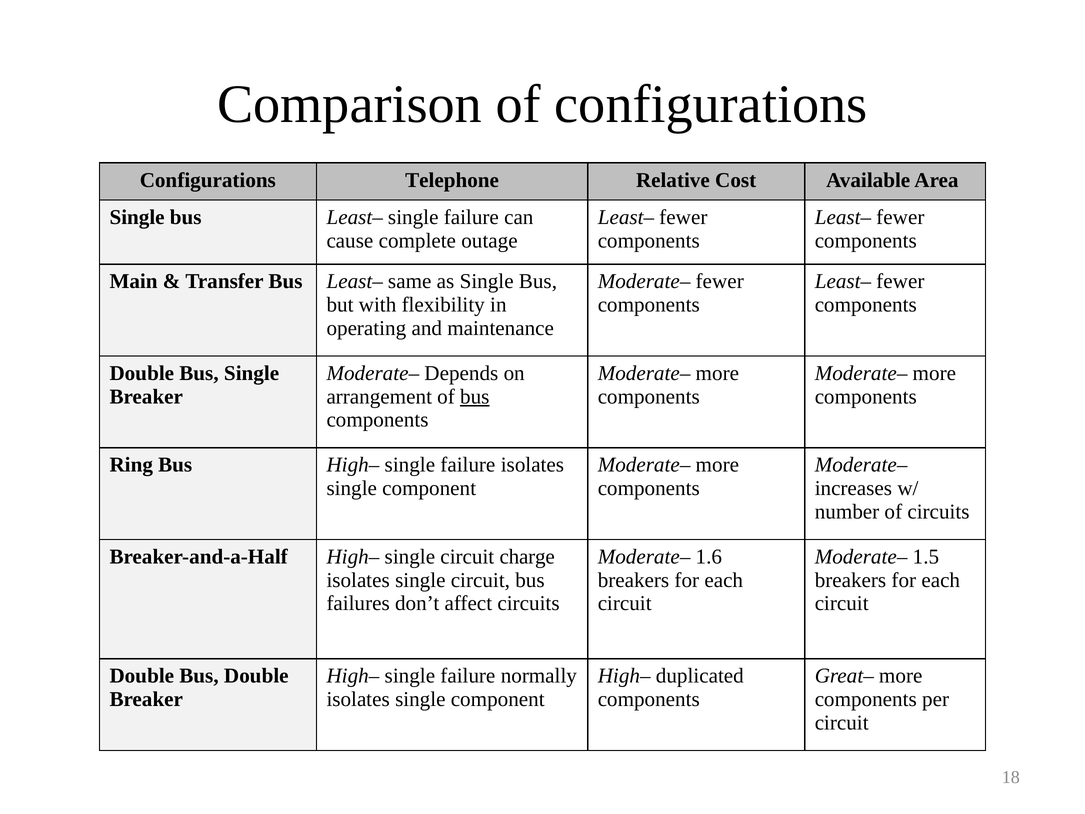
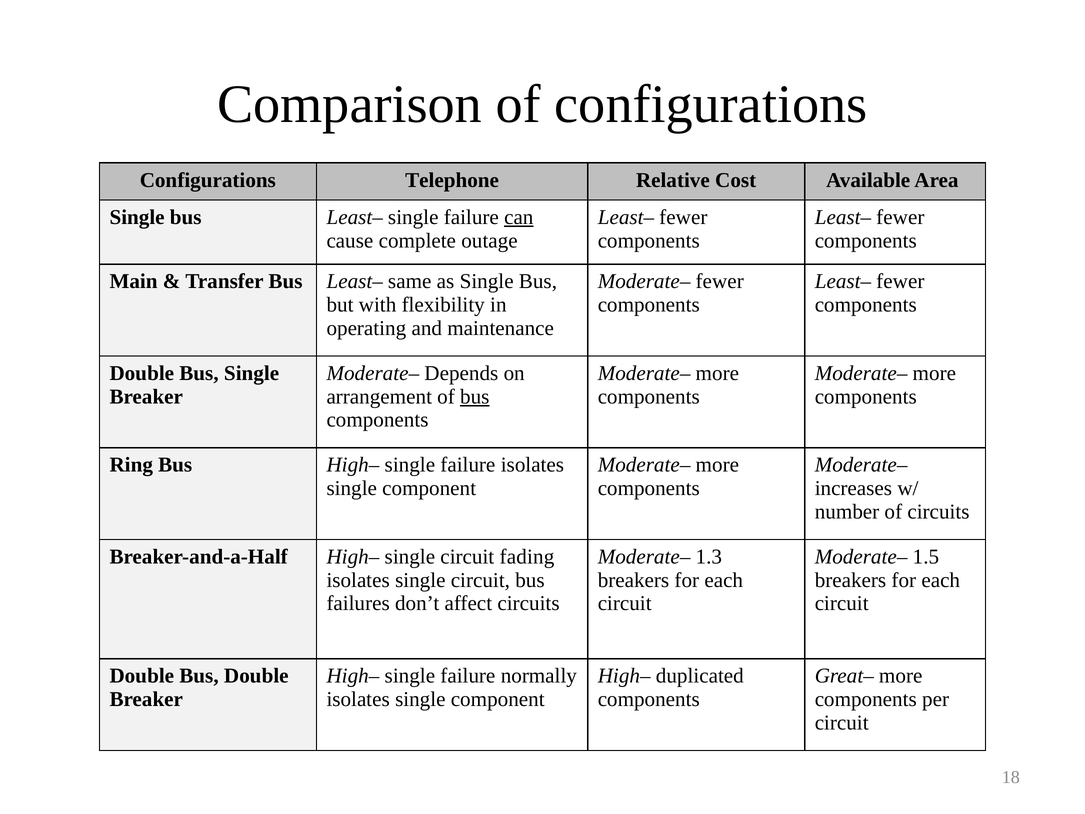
can underline: none -> present
charge: charge -> fading
1.6: 1.6 -> 1.3
